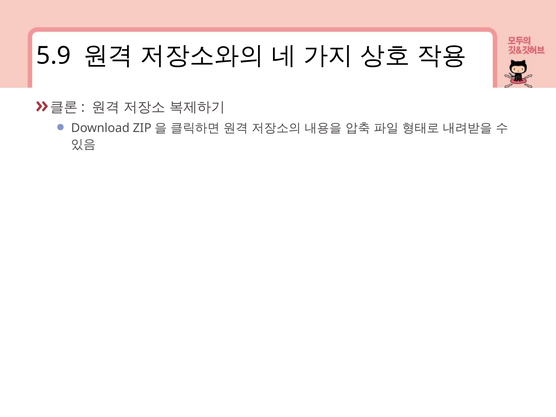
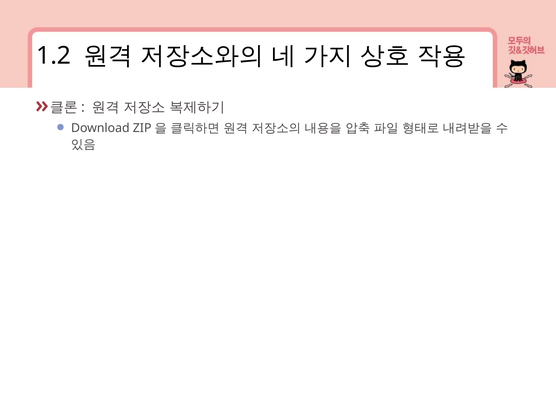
5.9: 5.9 -> 1.2
